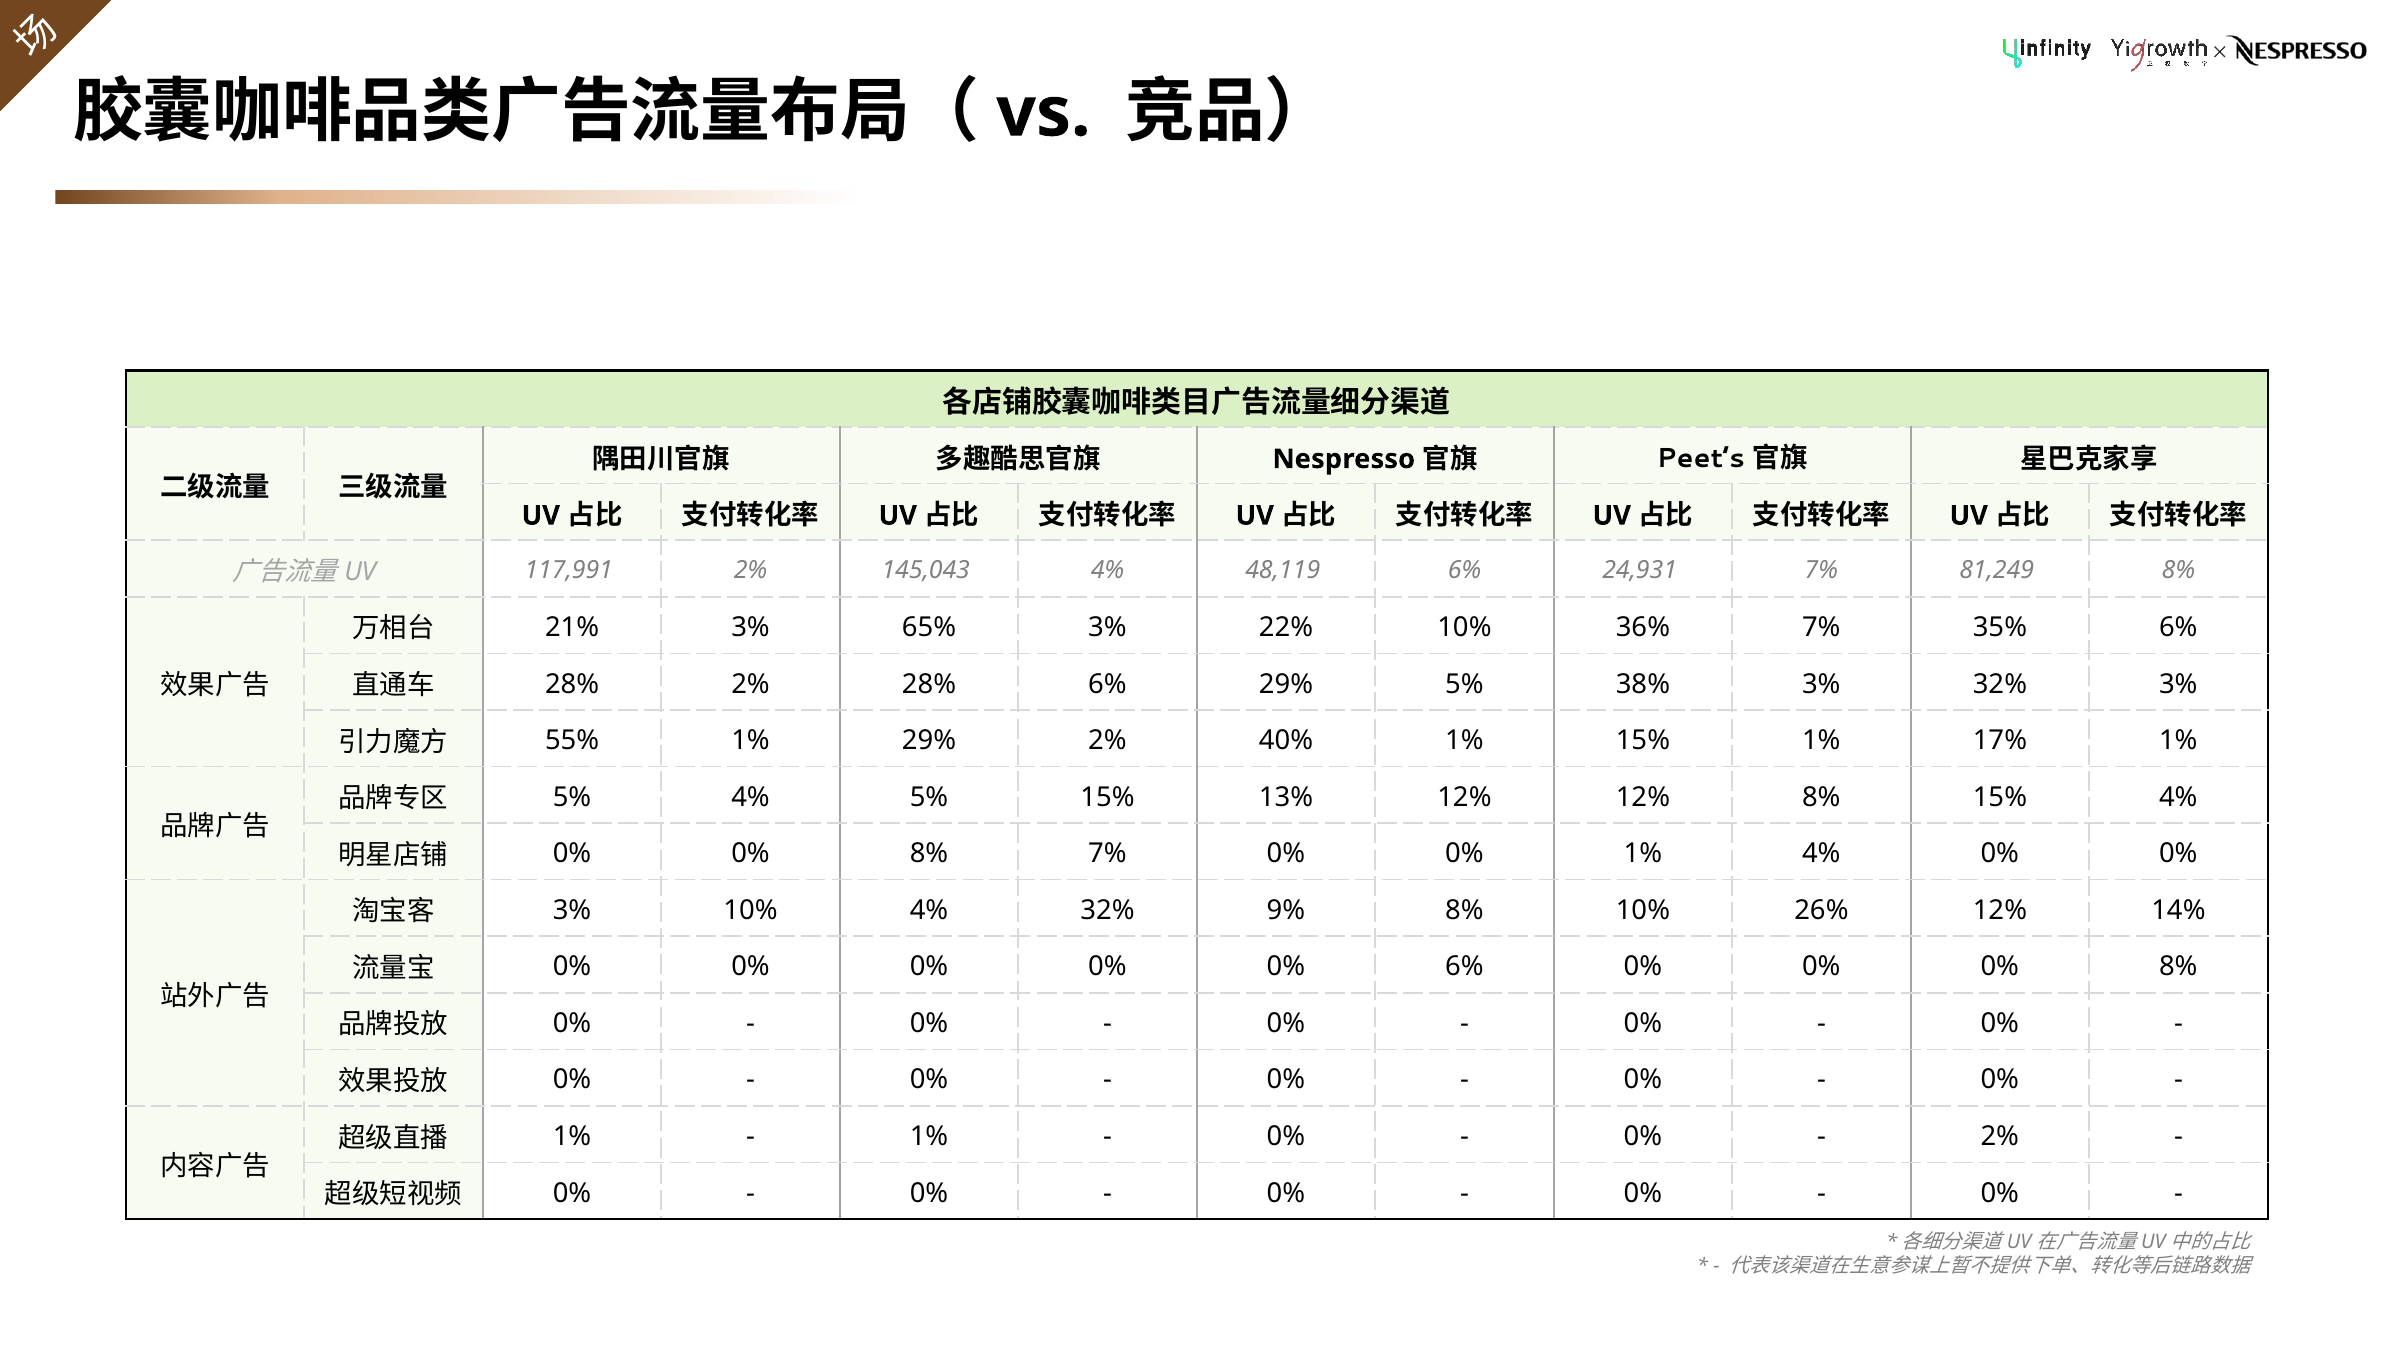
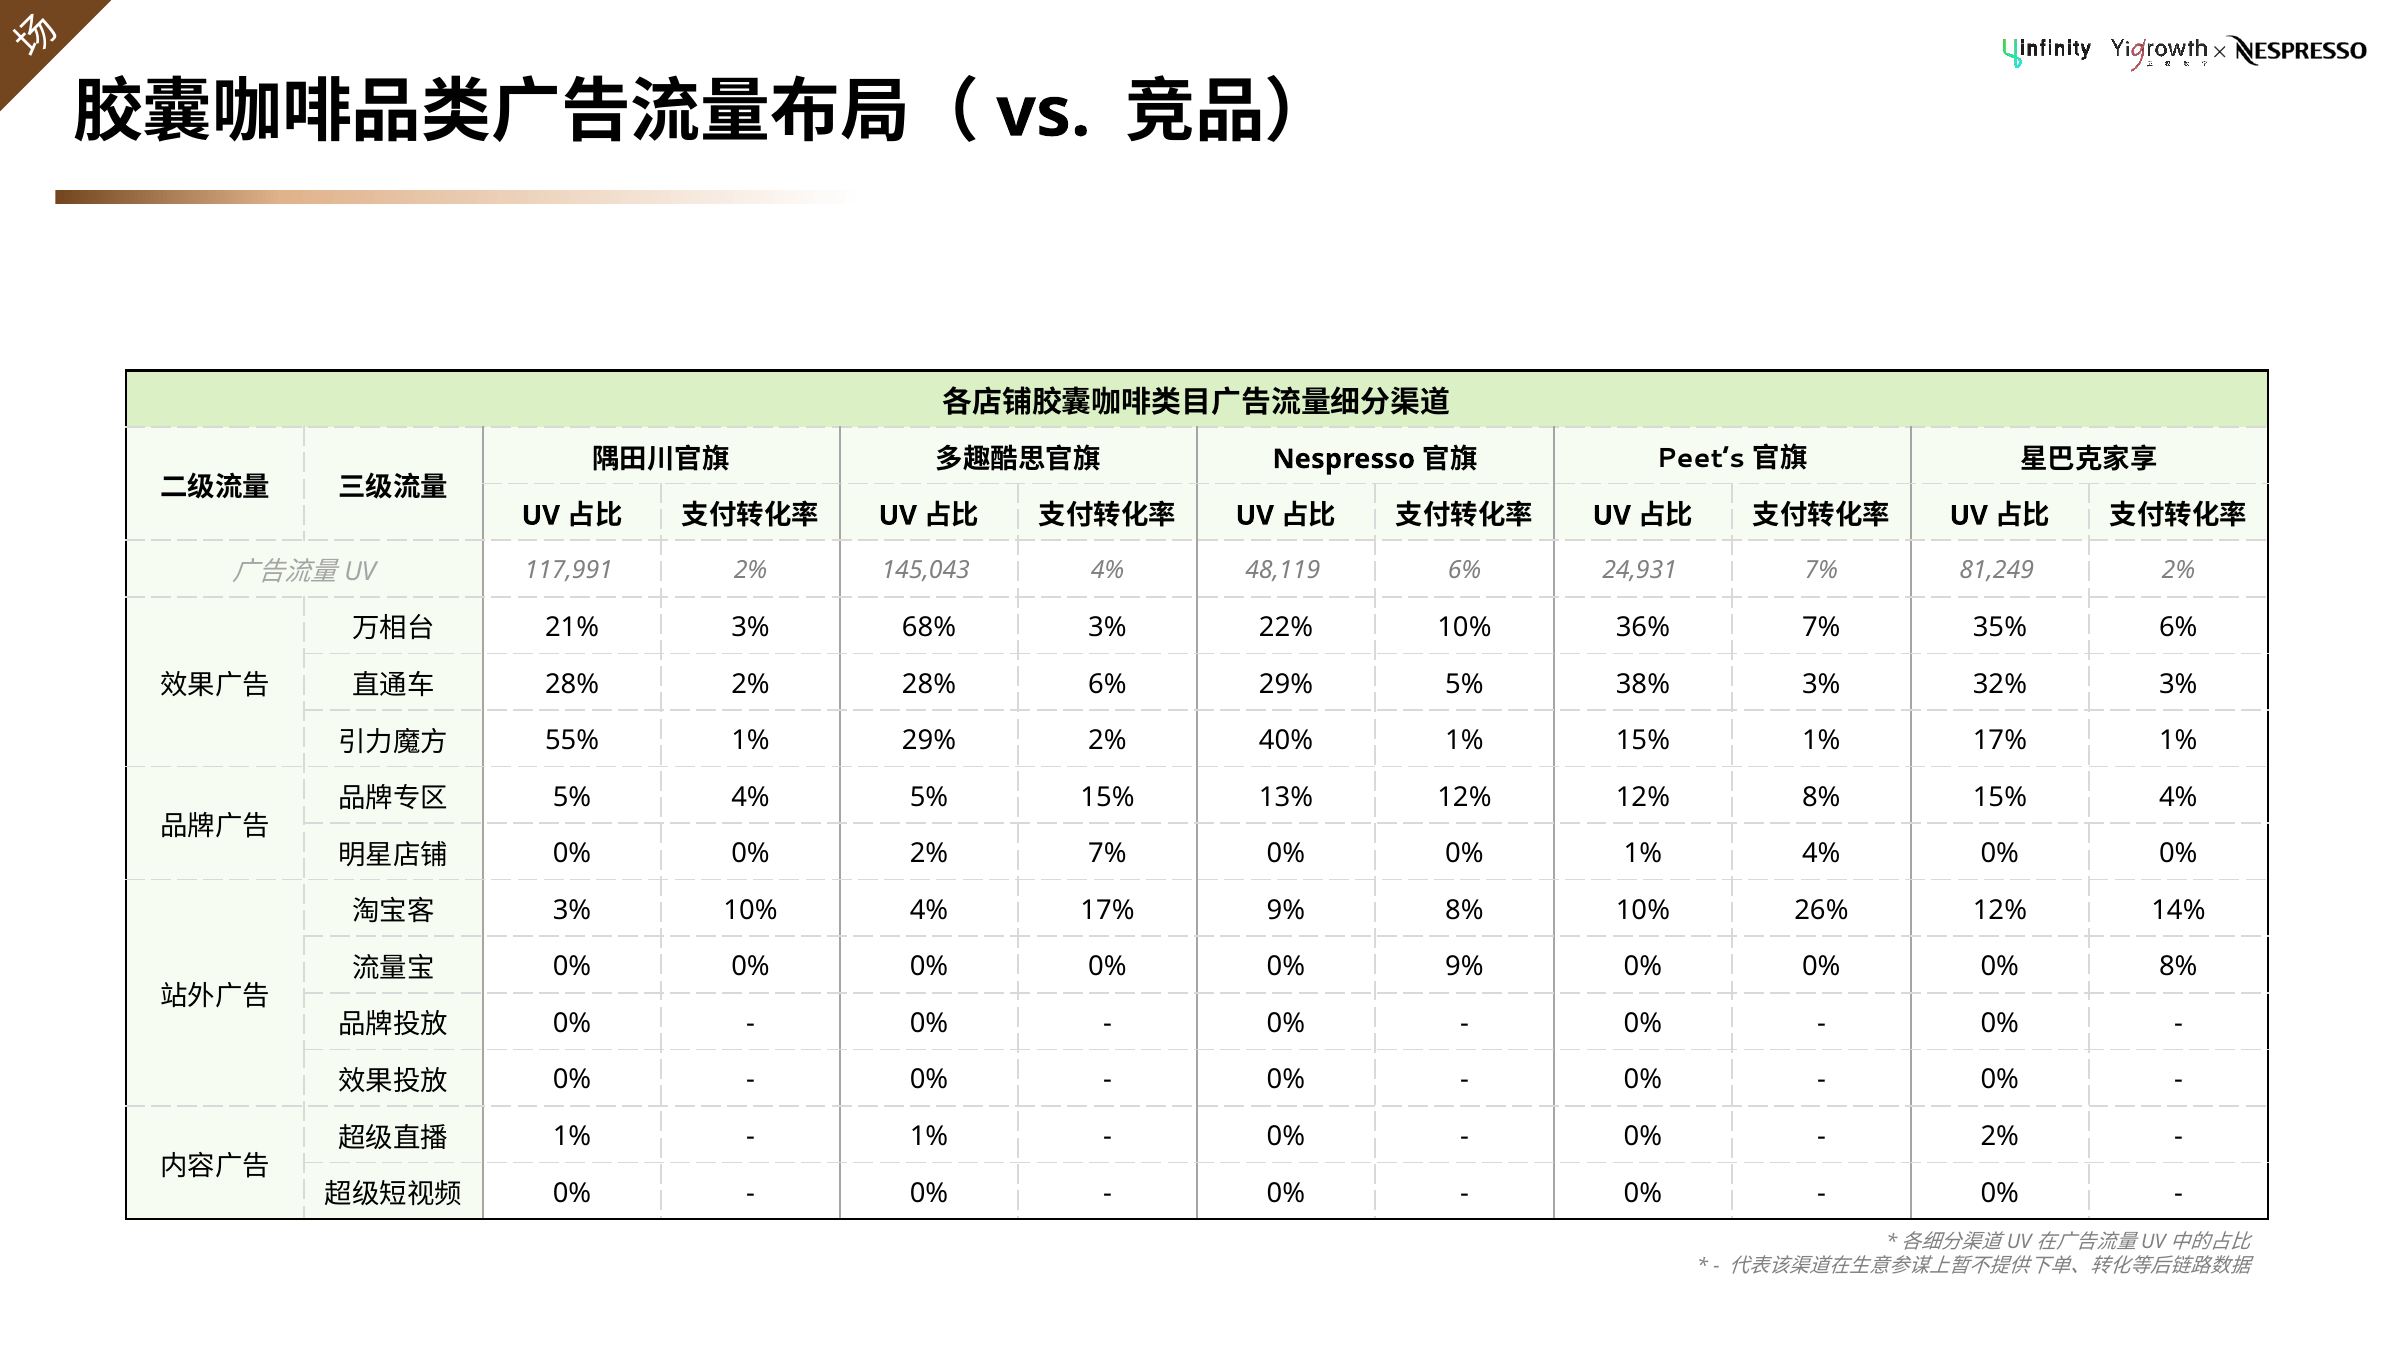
81,249 8%: 8% -> 2%
65%: 65% -> 68%
8% at (929, 853): 8% -> 2%
4% 32%: 32% -> 17%
0% 6%: 6% -> 9%
